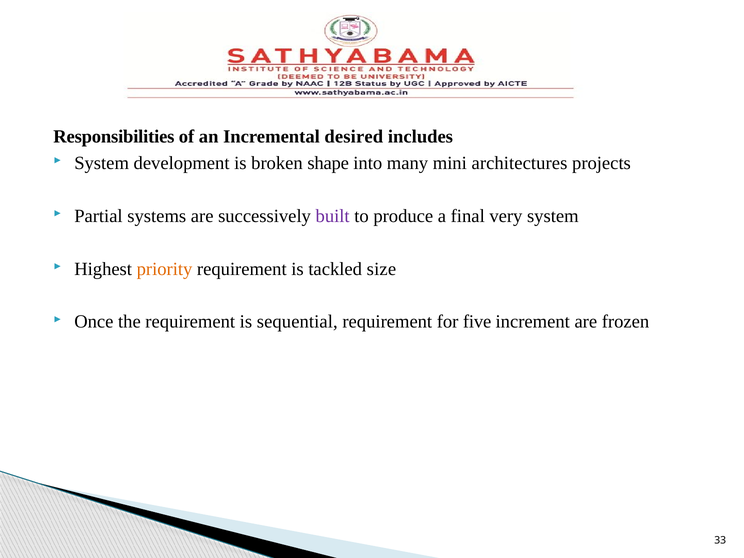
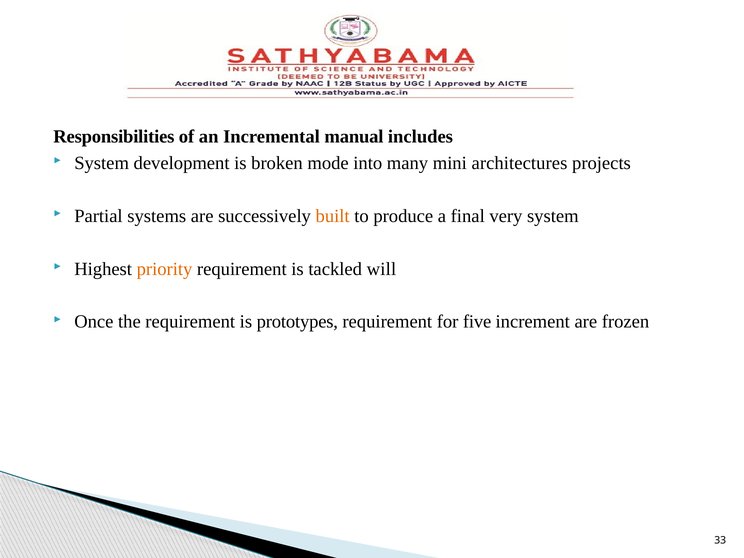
desired: desired -> manual
shape: shape -> mode
built colour: purple -> orange
size: size -> will
sequential: sequential -> prototypes
